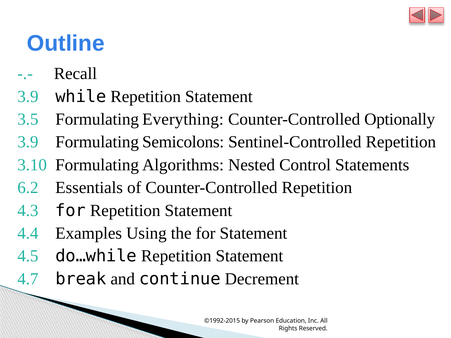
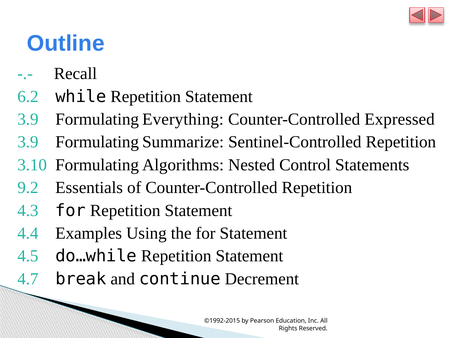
3.9 at (28, 97): 3.9 -> 6.2
3.5 at (28, 119): 3.5 -> 3.9
Optionally: Optionally -> Expressed
Semicolons: Semicolons -> Summarize
6.2: 6.2 -> 9.2
